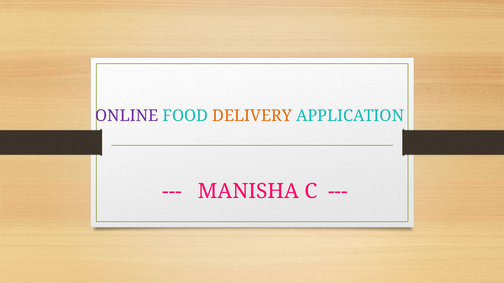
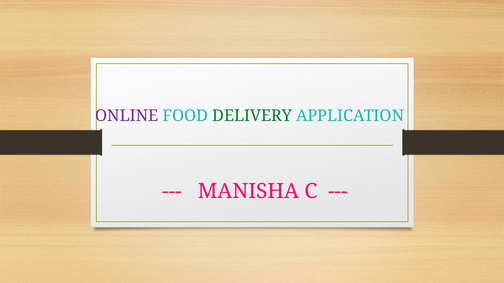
DELIVERY colour: orange -> green
